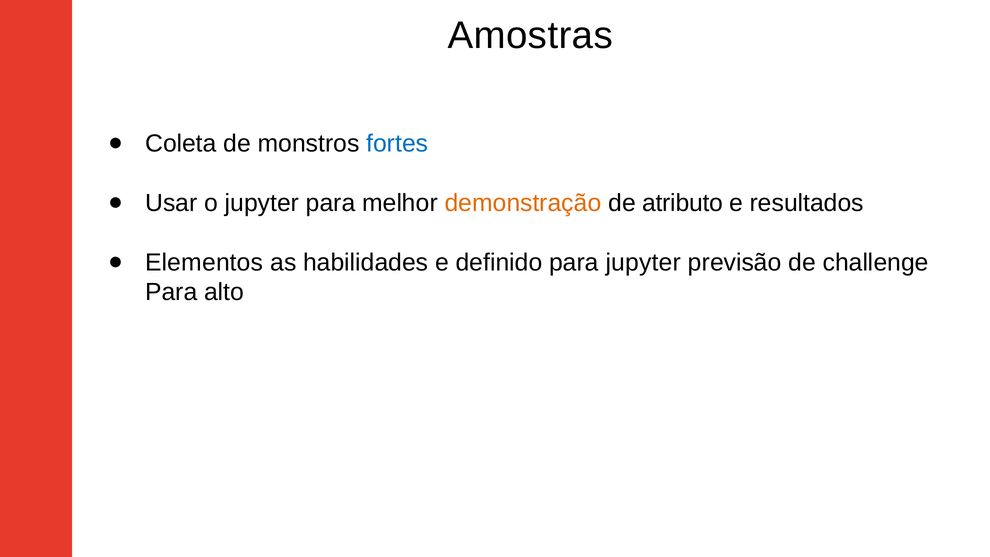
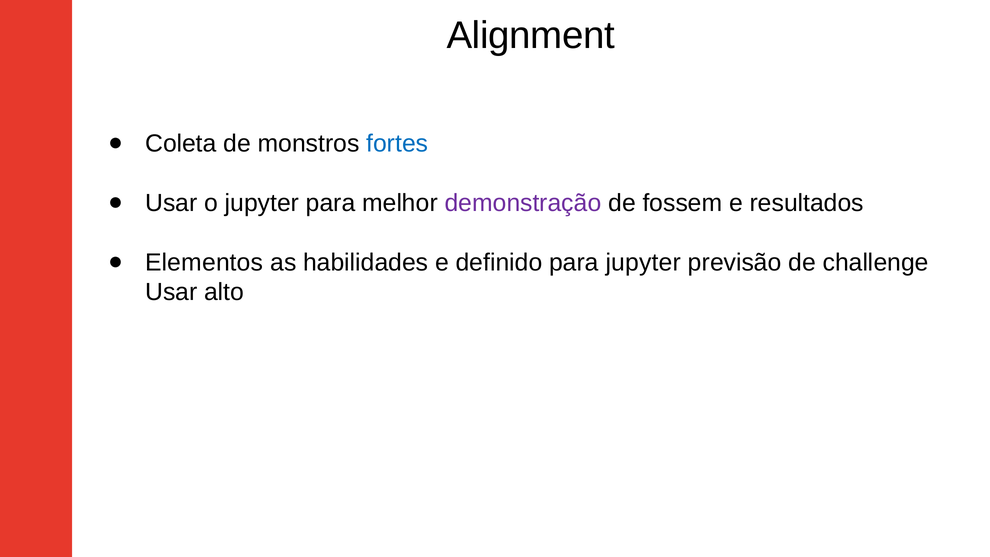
Amostras: Amostras -> Alignment
demonstração colour: orange -> purple
atributo: atributo -> fossem
Para at (171, 292): Para -> Usar
